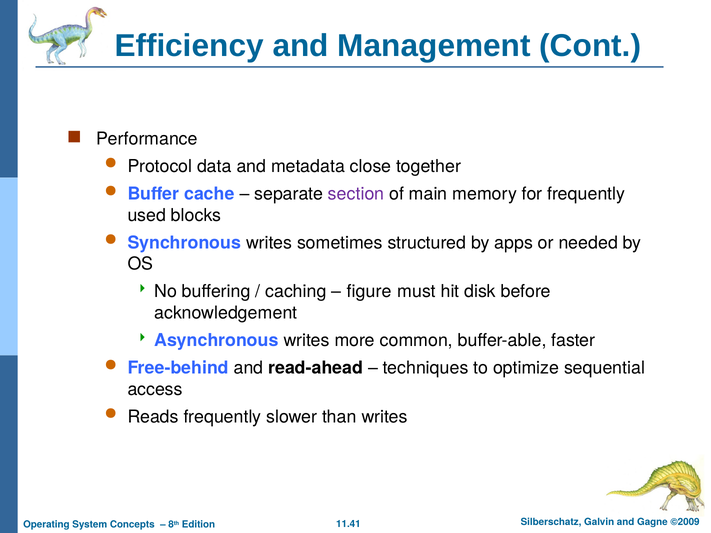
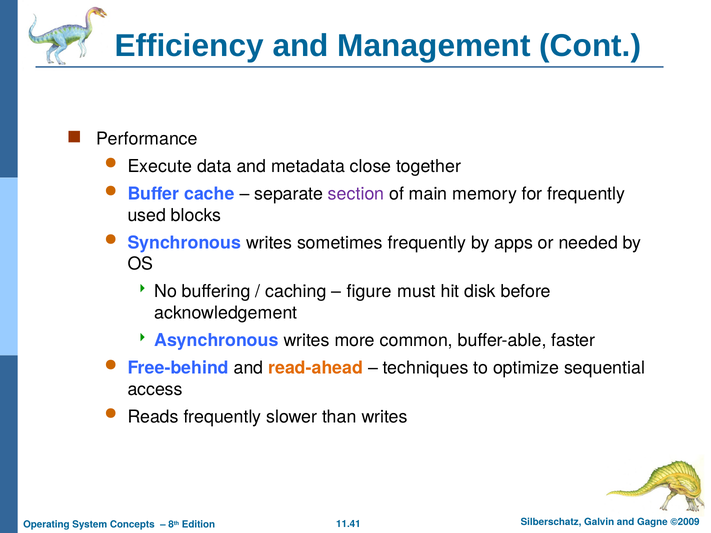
Protocol: Protocol -> Execute
sometimes structured: structured -> frequently
read-ahead colour: black -> orange
